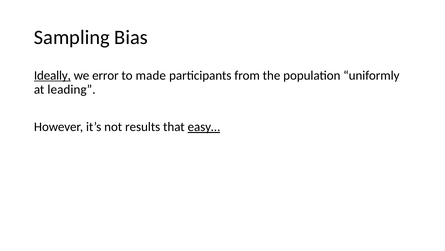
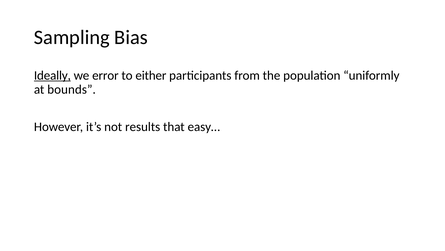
made: made -> either
leading: leading -> bounds
easy… underline: present -> none
